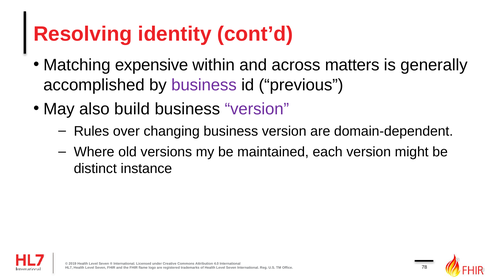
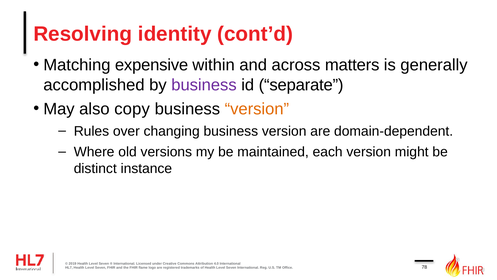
previous: previous -> separate
build: build -> copy
version at (257, 109) colour: purple -> orange
